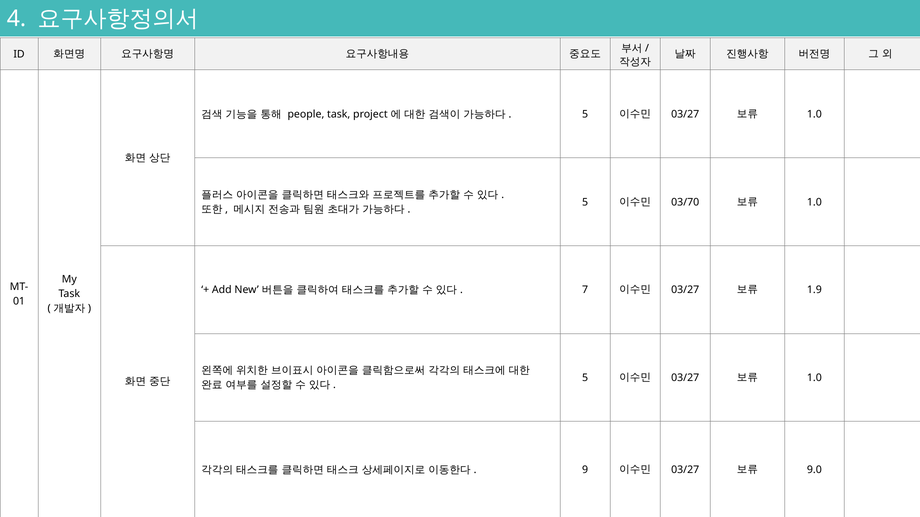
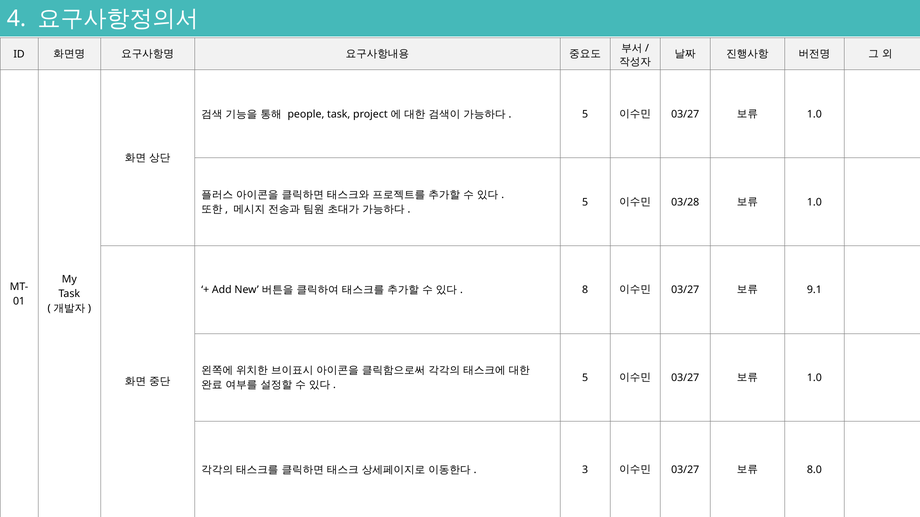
03/70: 03/70 -> 03/28
7: 7 -> 8
1.9: 1.9 -> 9.1
9: 9 -> 3
9.0: 9.0 -> 8.0
